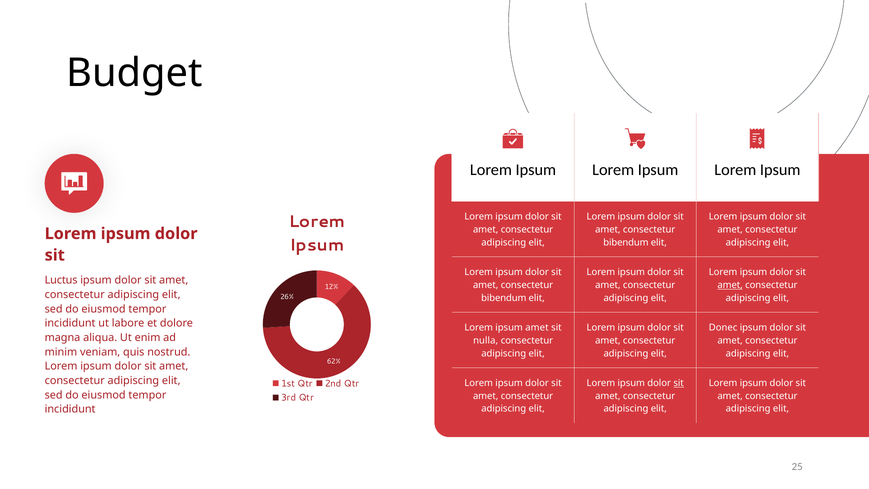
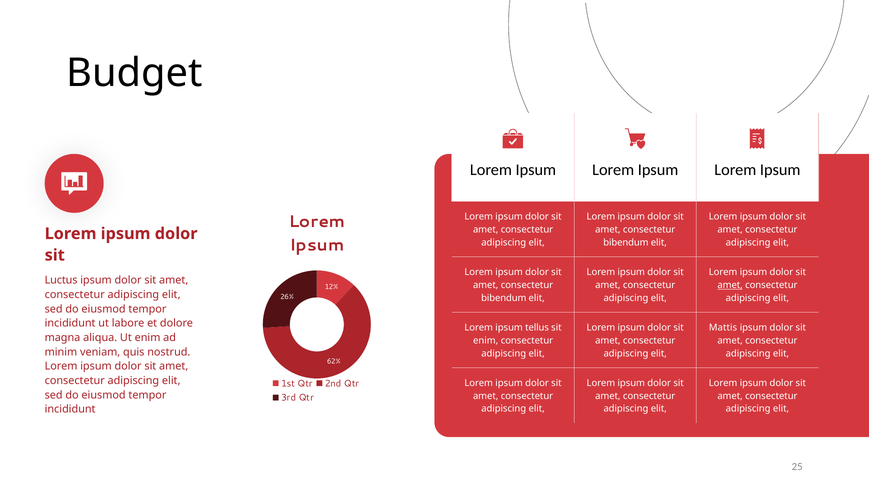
ipsum amet: amet -> tellus
Donec: Donec -> Mattis
nulla at (486, 340): nulla -> enim
sit at (679, 383) underline: present -> none
